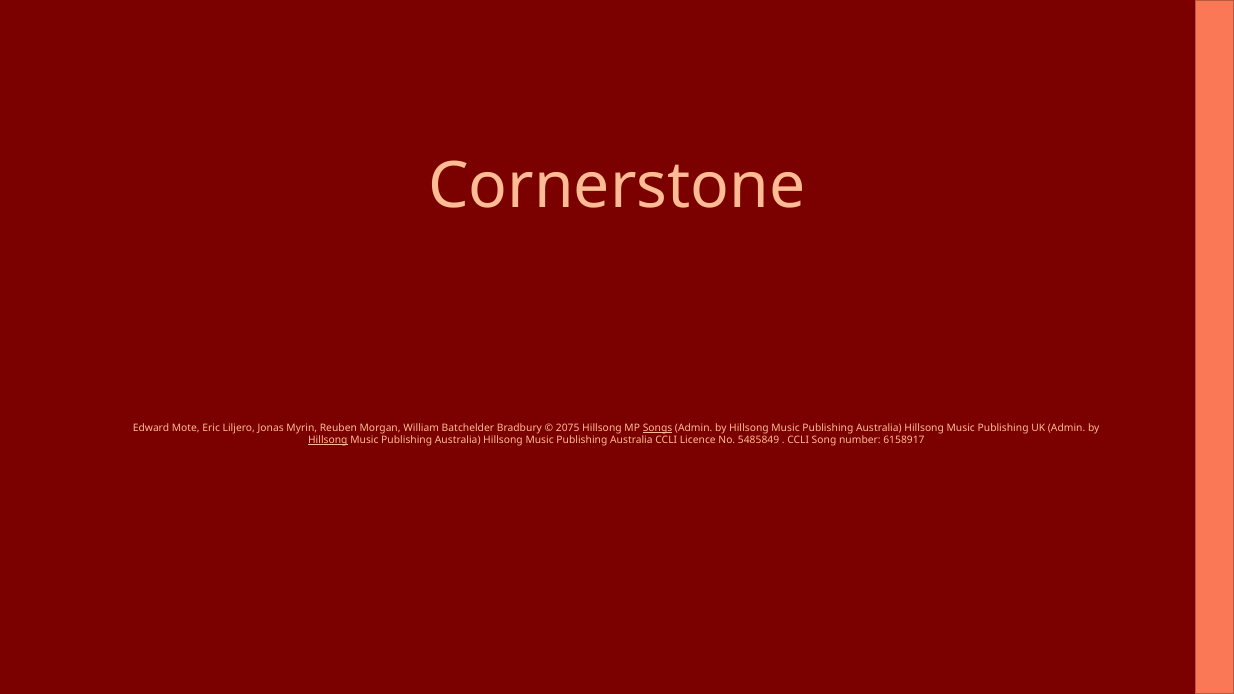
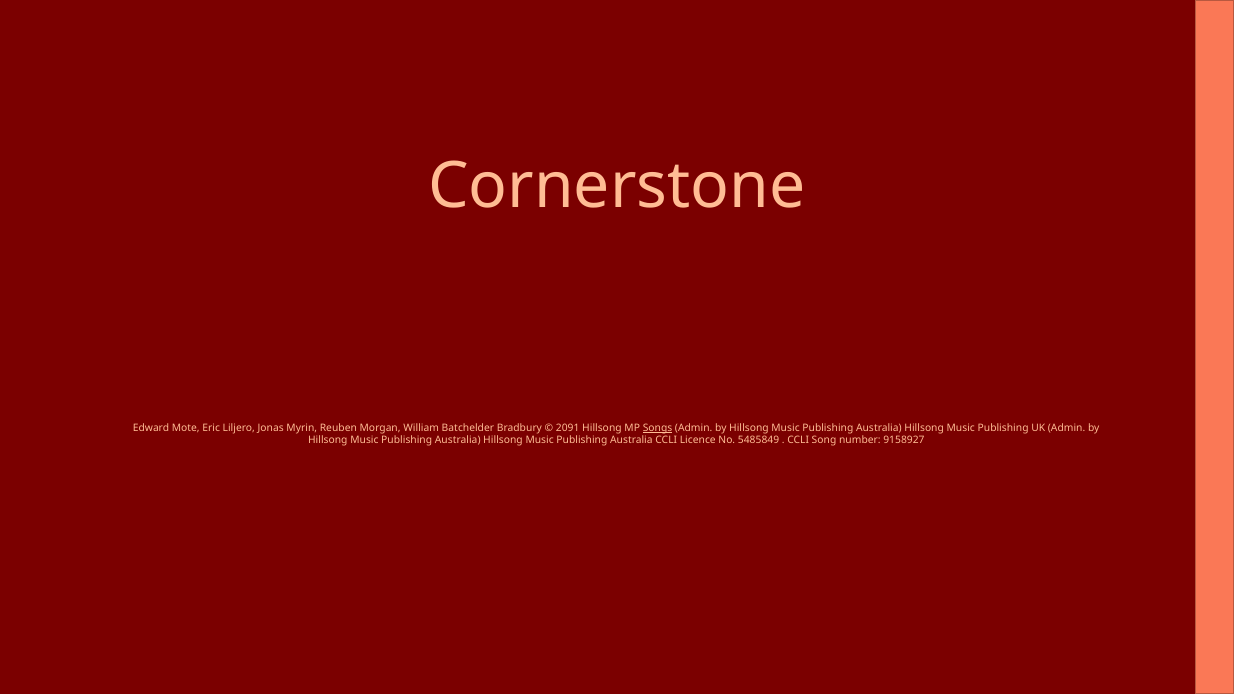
2075: 2075 -> 2091
Hillsong at (328, 440) underline: present -> none
6158917: 6158917 -> 9158927
